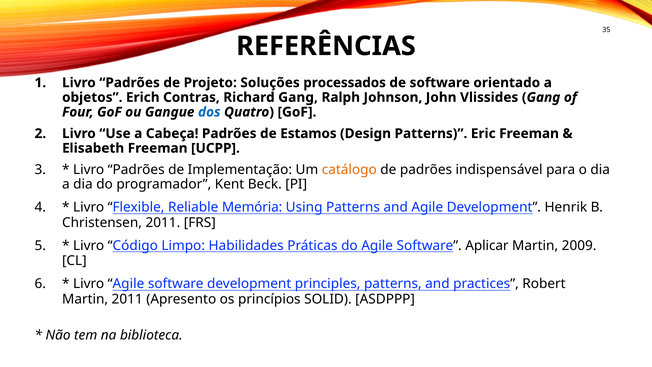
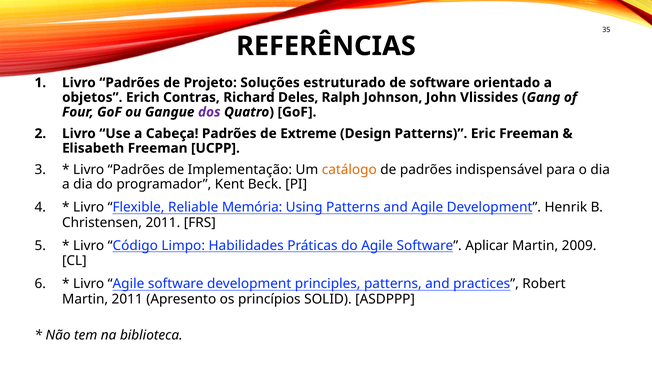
processados: processados -> estruturado
Richard Gang: Gang -> Deles
dos colour: blue -> purple
Estamos: Estamos -> Extreme
